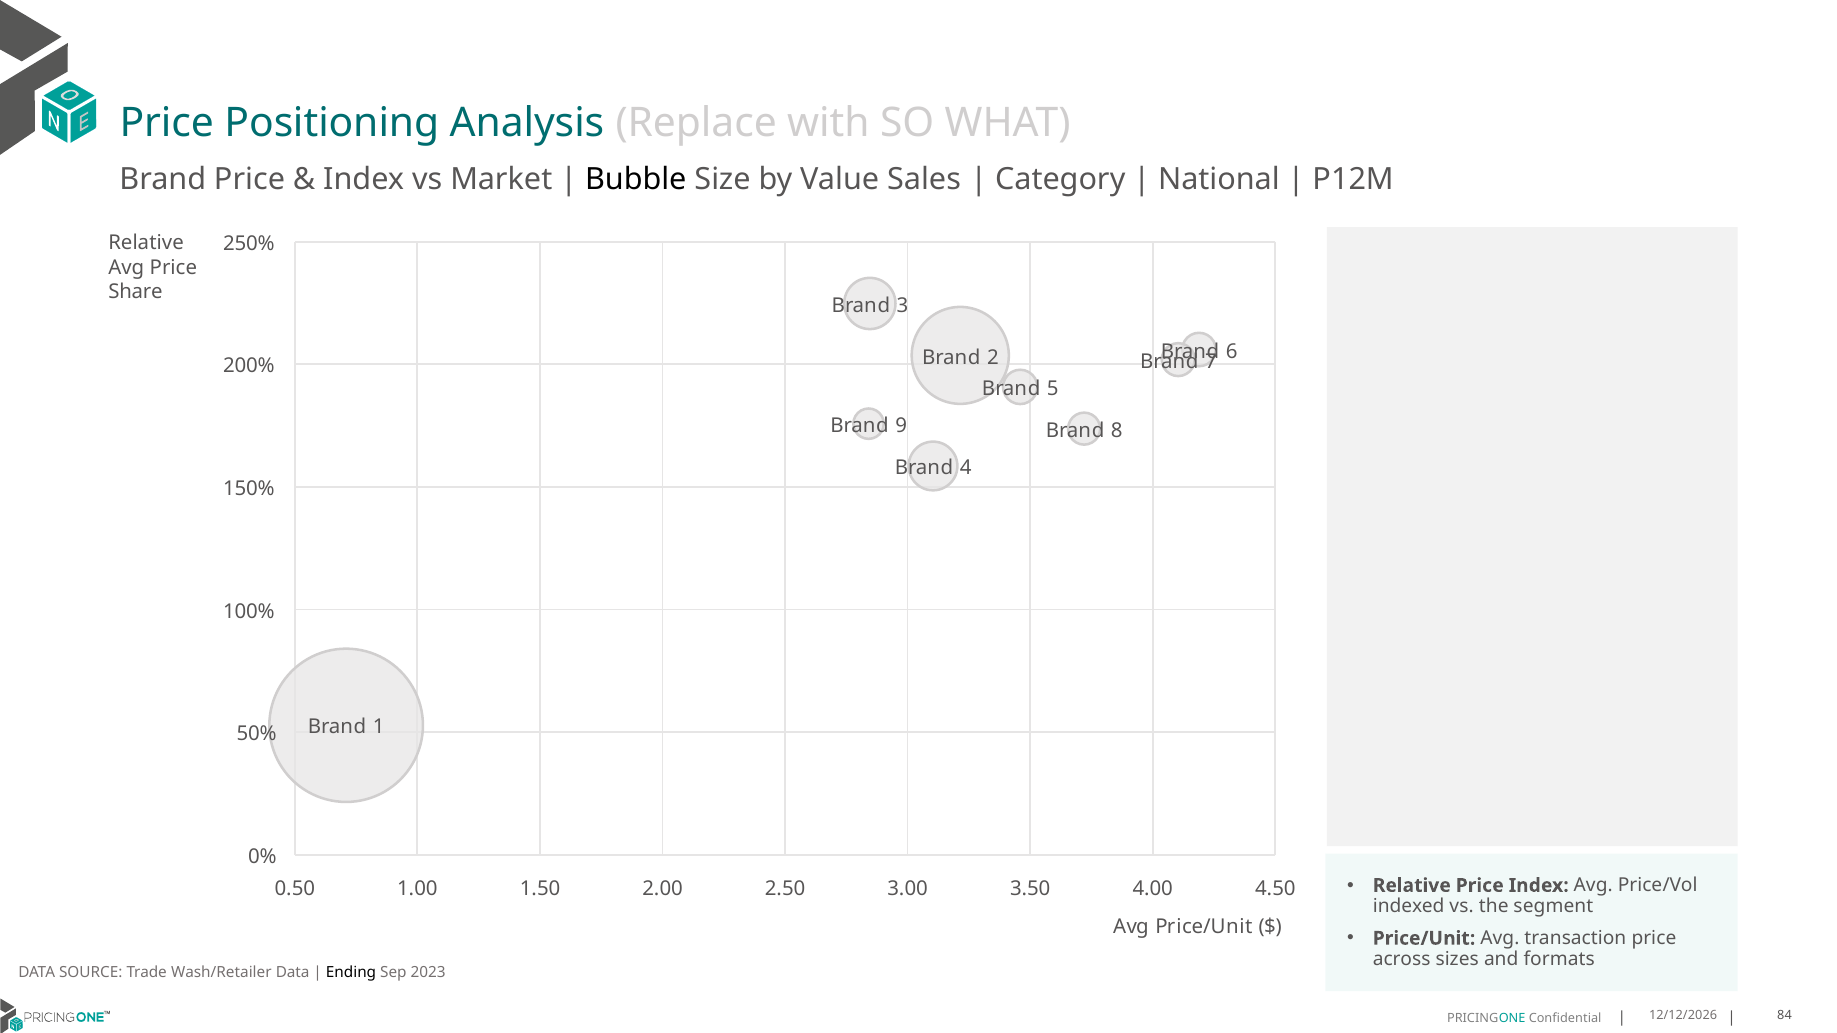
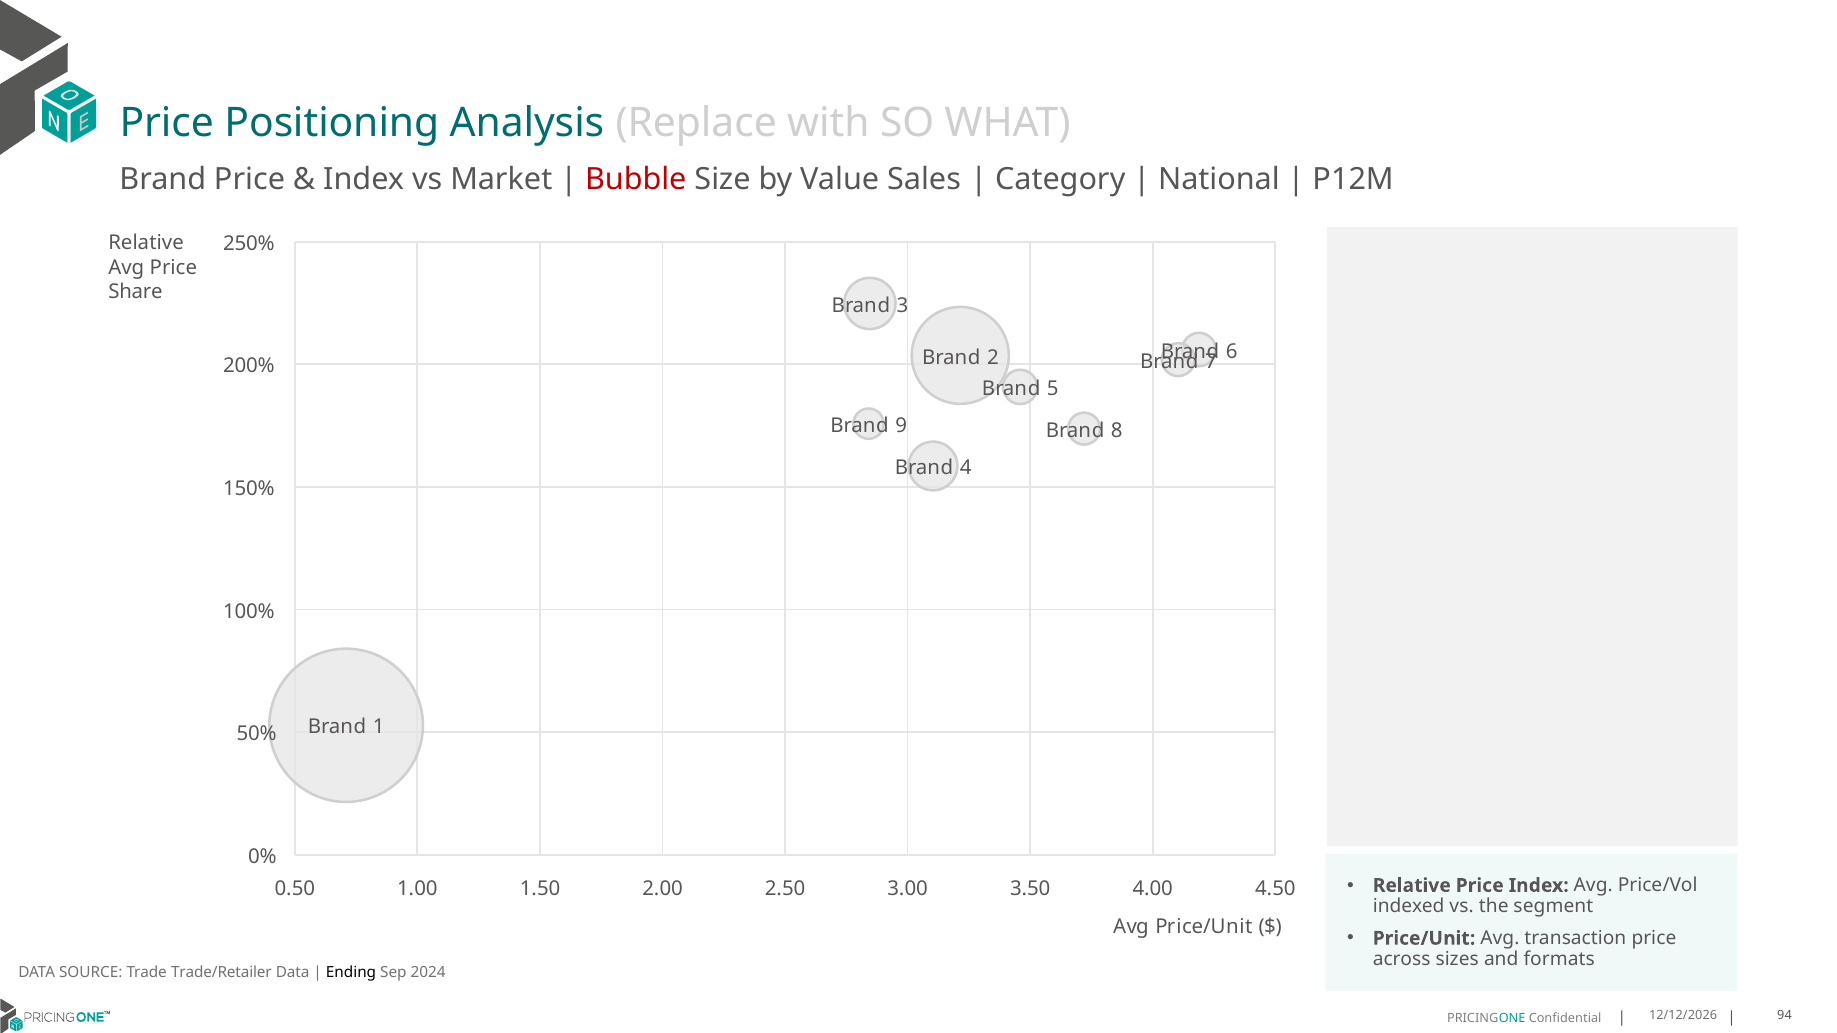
Bubble colour: black -> red
Wash/Retailer: Wash/Retailer -> Trade/Retailer
2023: 2023 -> 2024
84: 84 -> 94
